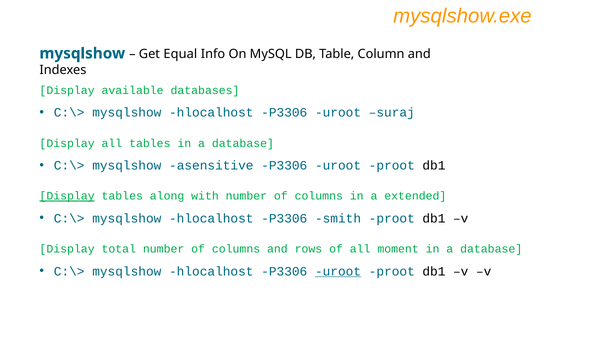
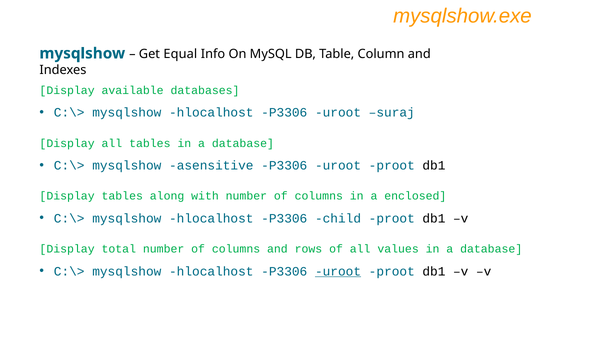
Display at (67, 196) underline: present -> none
extended: extended -> enclosed
smith: smith -> child
moment: moment -> values
